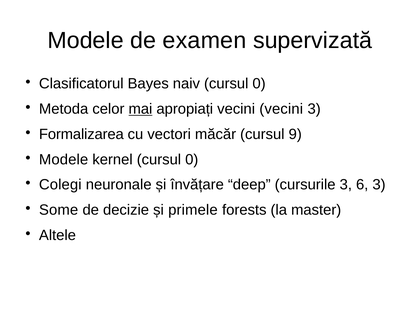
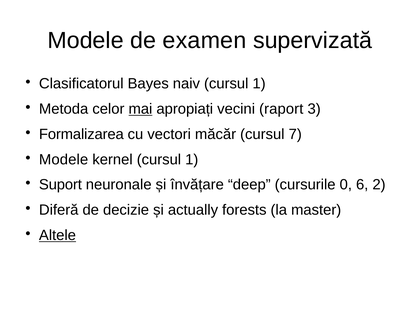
naiv cursul 0: 0 -> 1
vecini vecini: vecini -> raport
9: 9 -> 7
kernel cursul 0: 0 -> 1
Colegi: Colegi -> Suport
cursurile 3: 3 -> 0
6 3: 3 -> 2
Some: Some -> Diferă
primele: primele -> actually
Altele underline: none -> present
